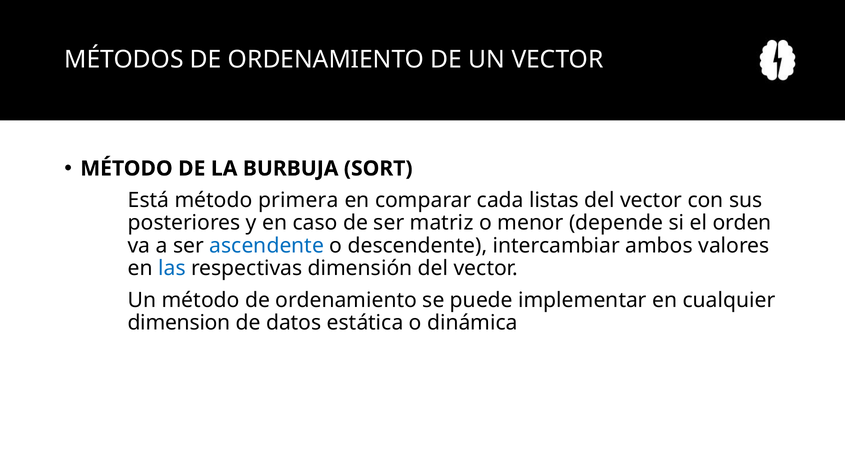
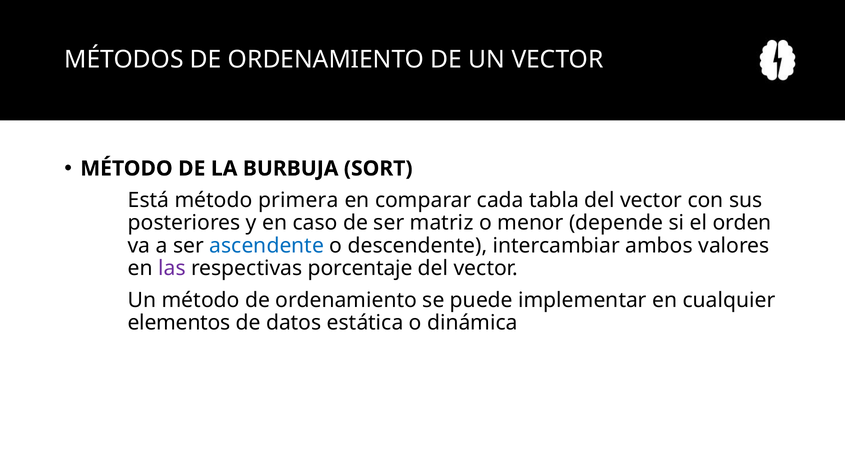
listas: listas -> tabla
las colour: blue -> purple
dimensión: dimensión -> porcentaje
dimension: dimension -> elementos
